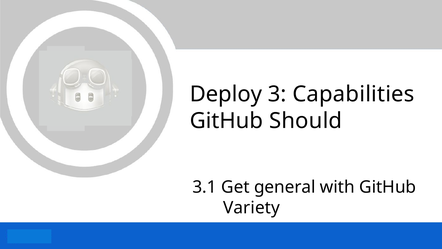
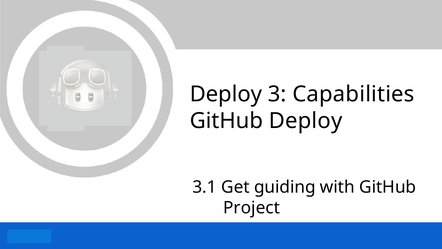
GitHub Should: Should -> Deploy
general: general -> guiding
Variety: Variety -> Project
